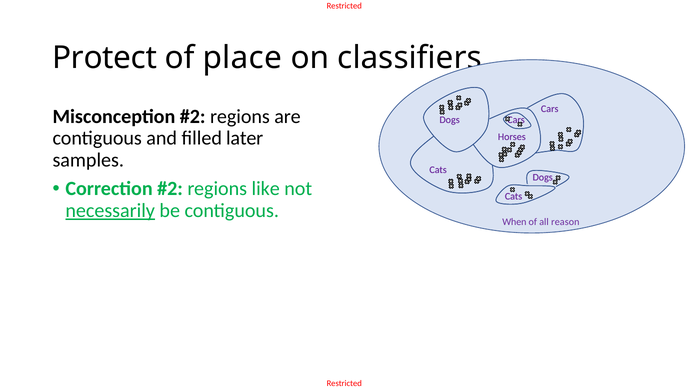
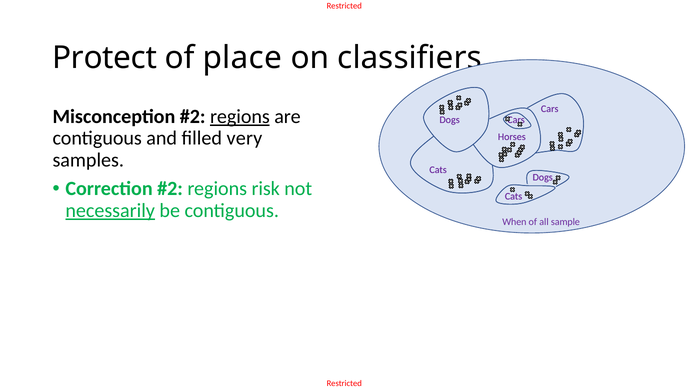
regions at (240, 116) underline: none -> present
later: later -> very
like: like -> risk
reason: reason -> sample
